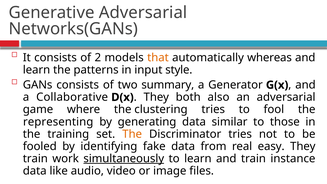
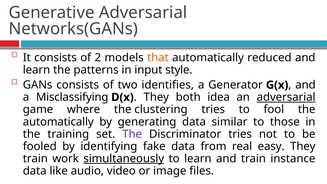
whereas: whereas -> reduced
summary: summary -> identifies
Collaborative: Collaborative -> Misclassifying
also: also -> idea
adversarial at (286, 97) underline: none -> present
representing at (58, 122): representing -> automatically
The at (132, 134) colour: orange -> purple
